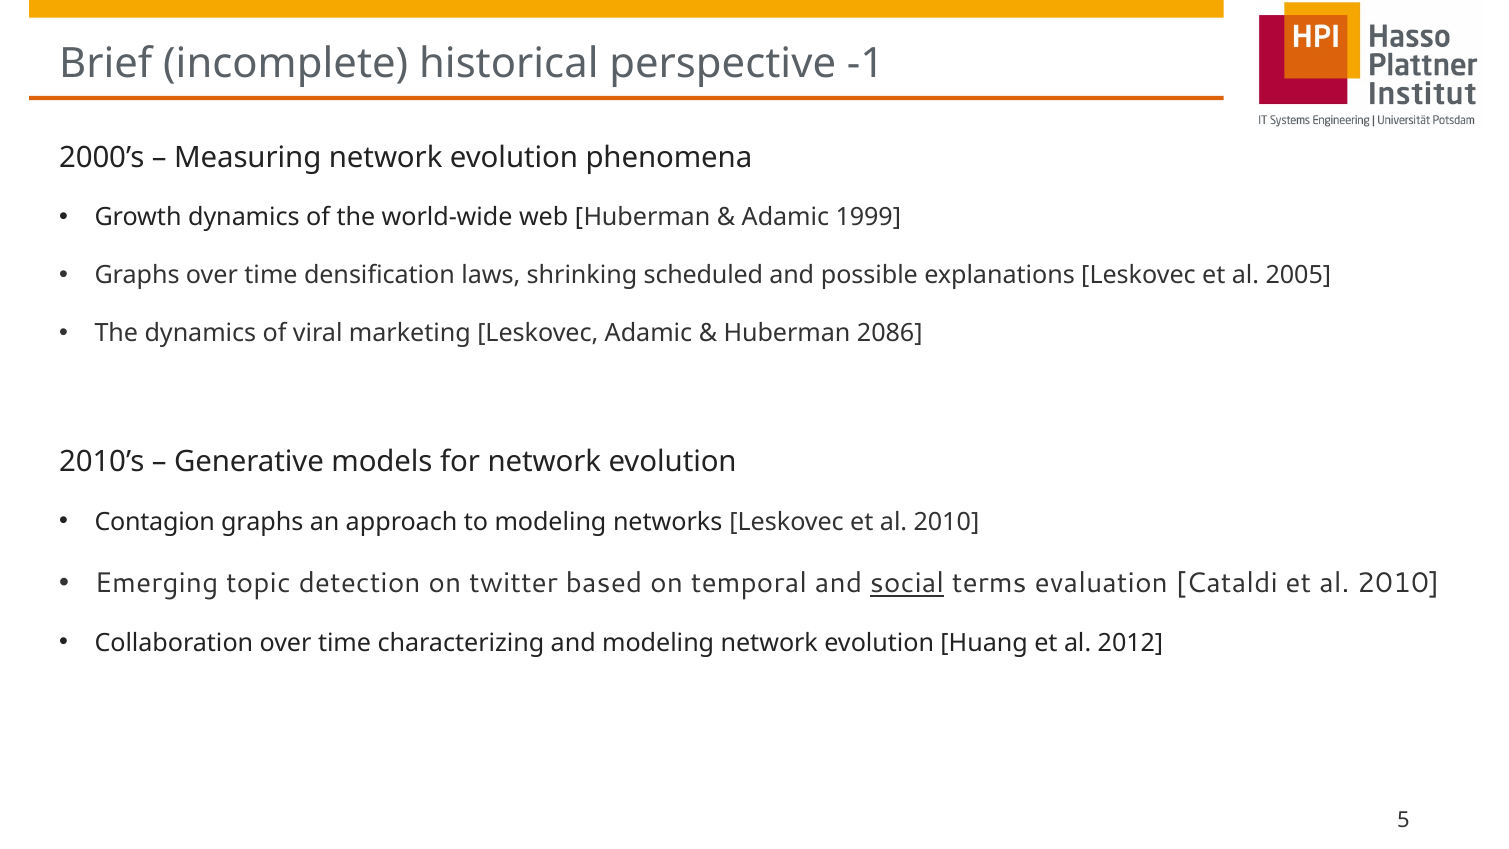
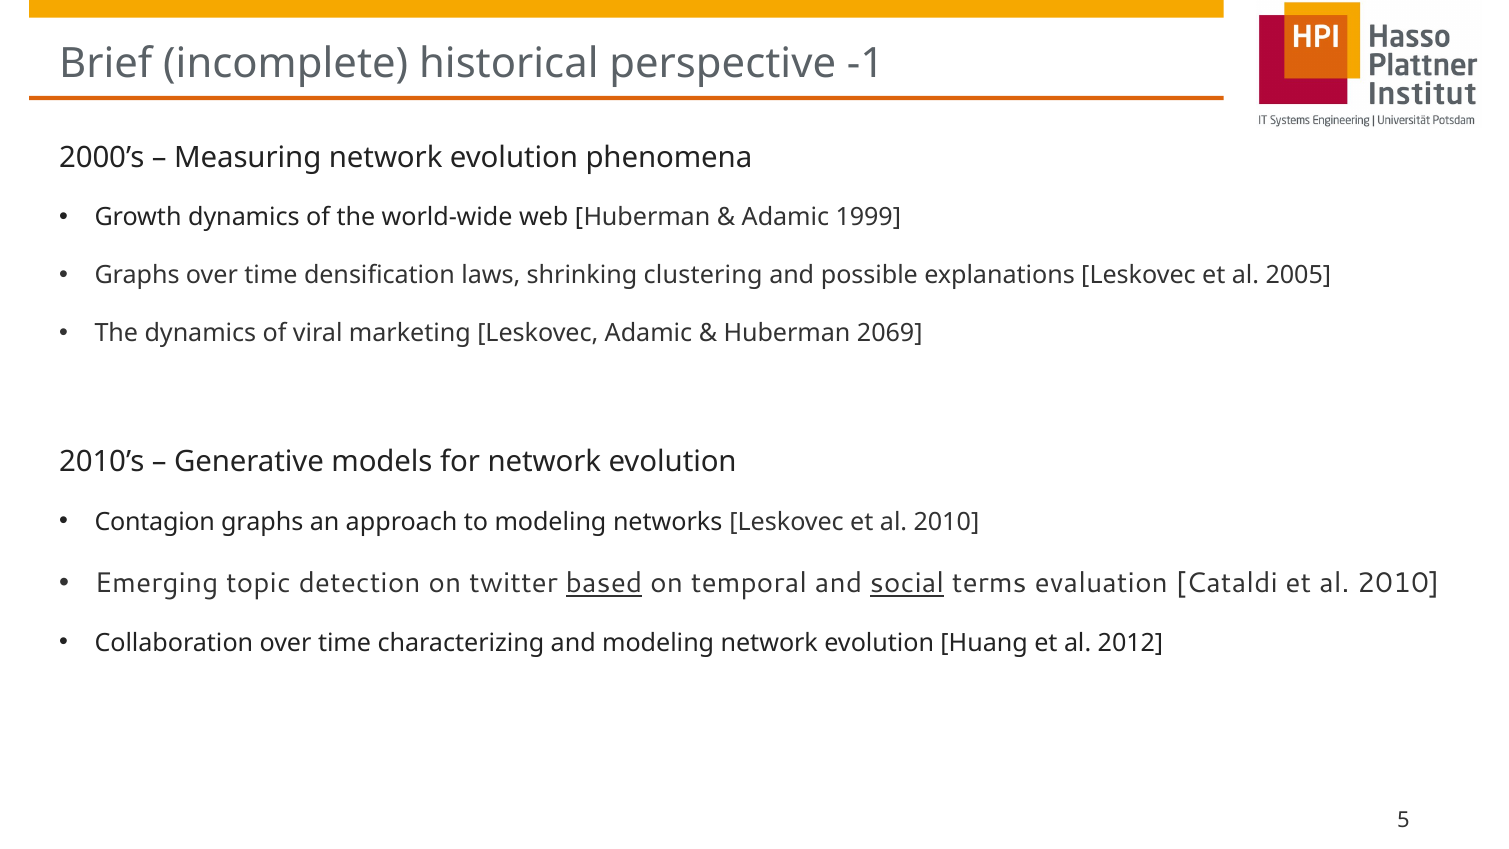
scheduled: scheduled -> clustering
2086: 2086 -> 2069
based underline: none -> present
